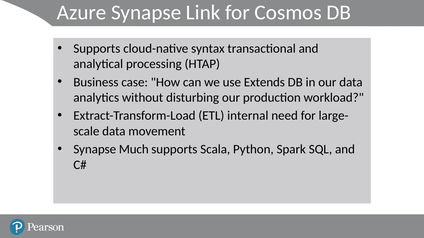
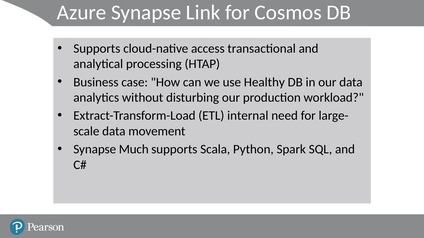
syntax: syntax -> access
Extends: Extends -> Healthy
